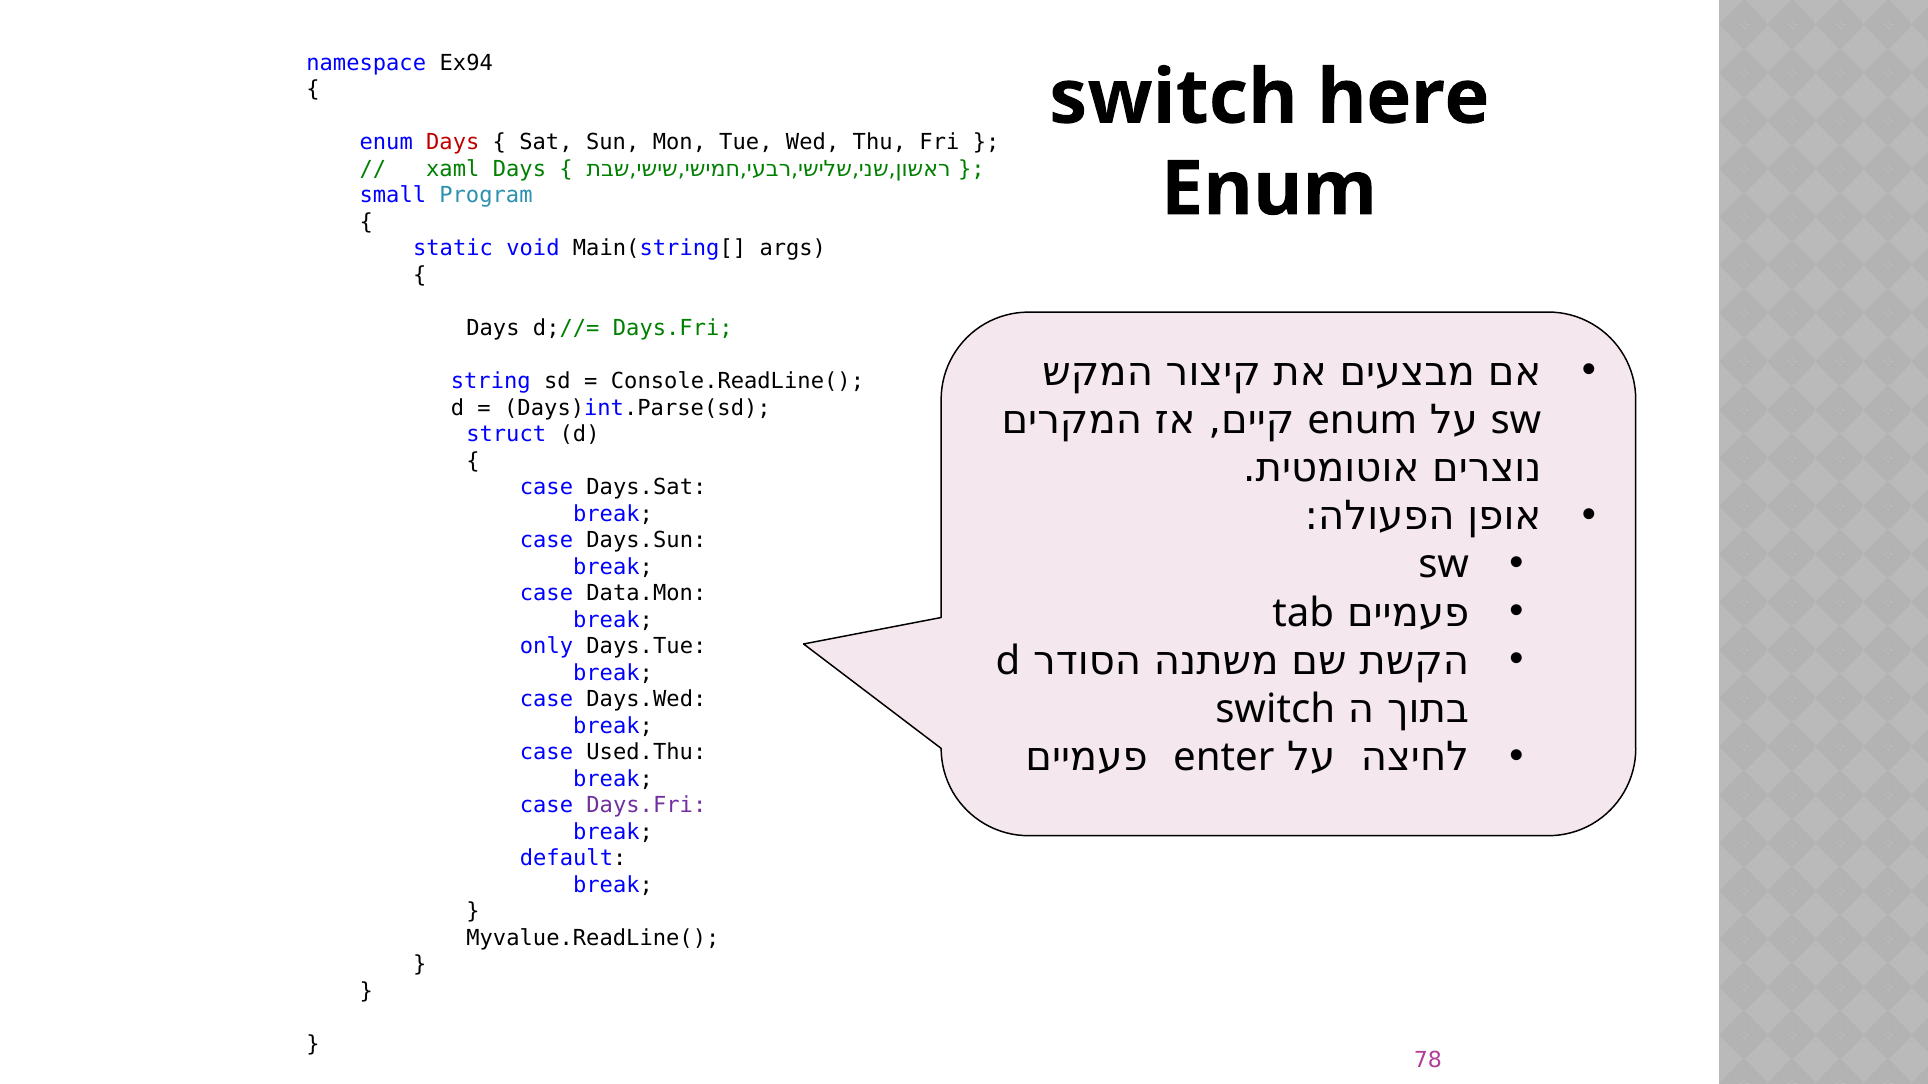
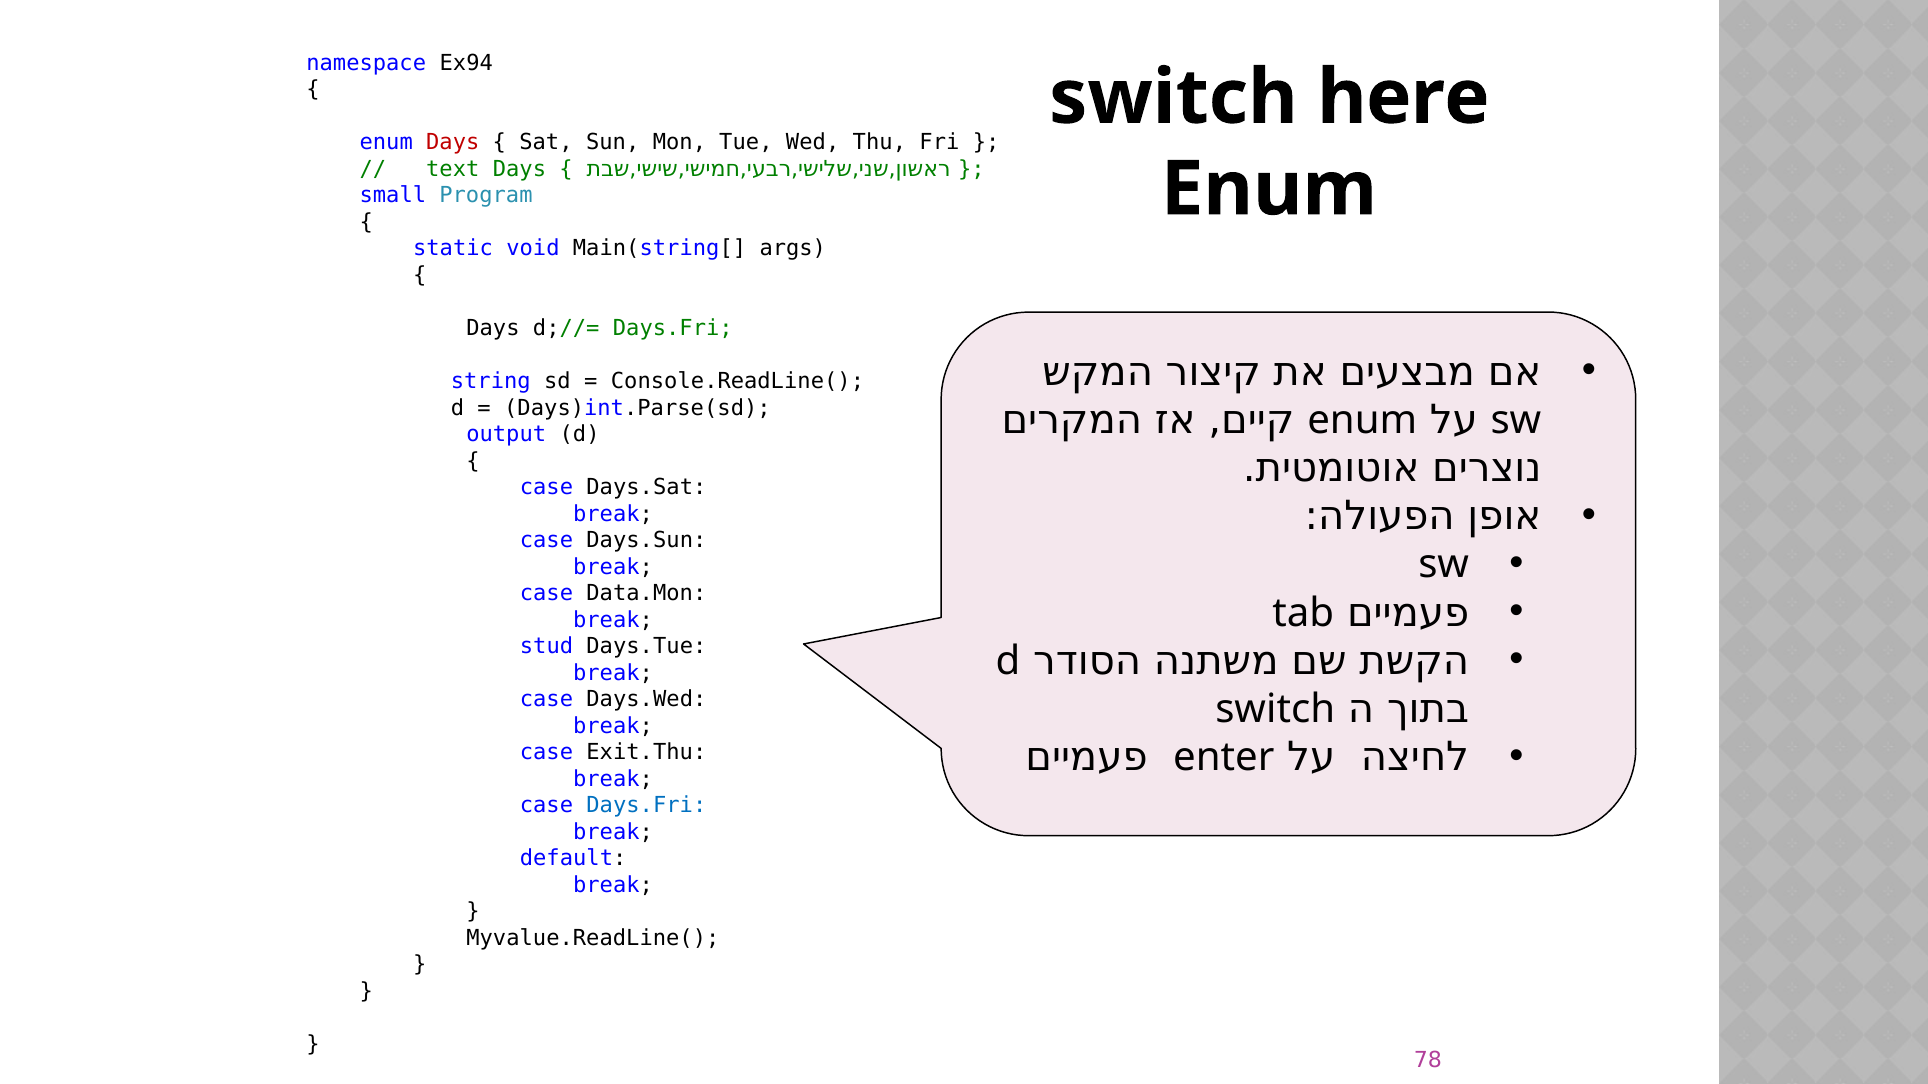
xaml: xaml -> text
struct: struct -> output
only: only -> stud
Used.Thu: Used.Thu -> Exit.Thu
Days.Fri at (646, 806) colour: purple -> blue
